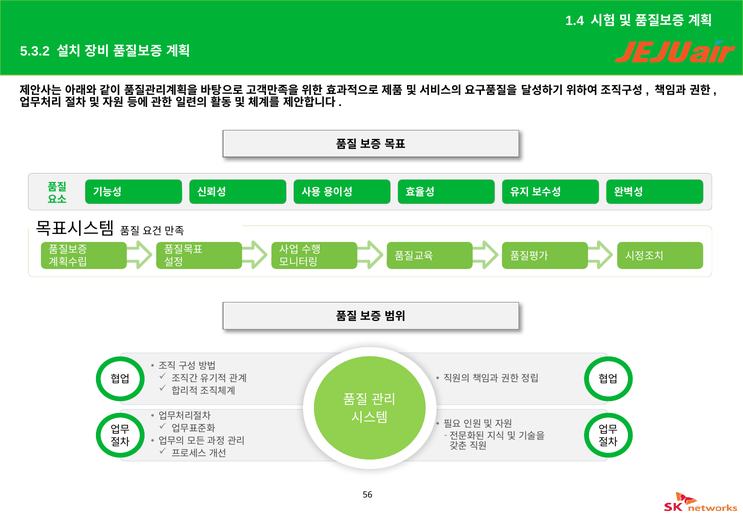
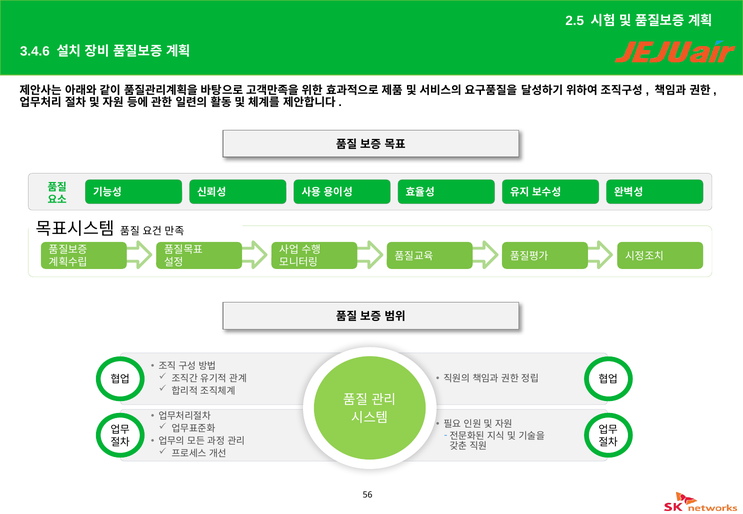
1.4: 1.4 -> 2.5
5.3.2: 5.3.2 -> 3.4.6
